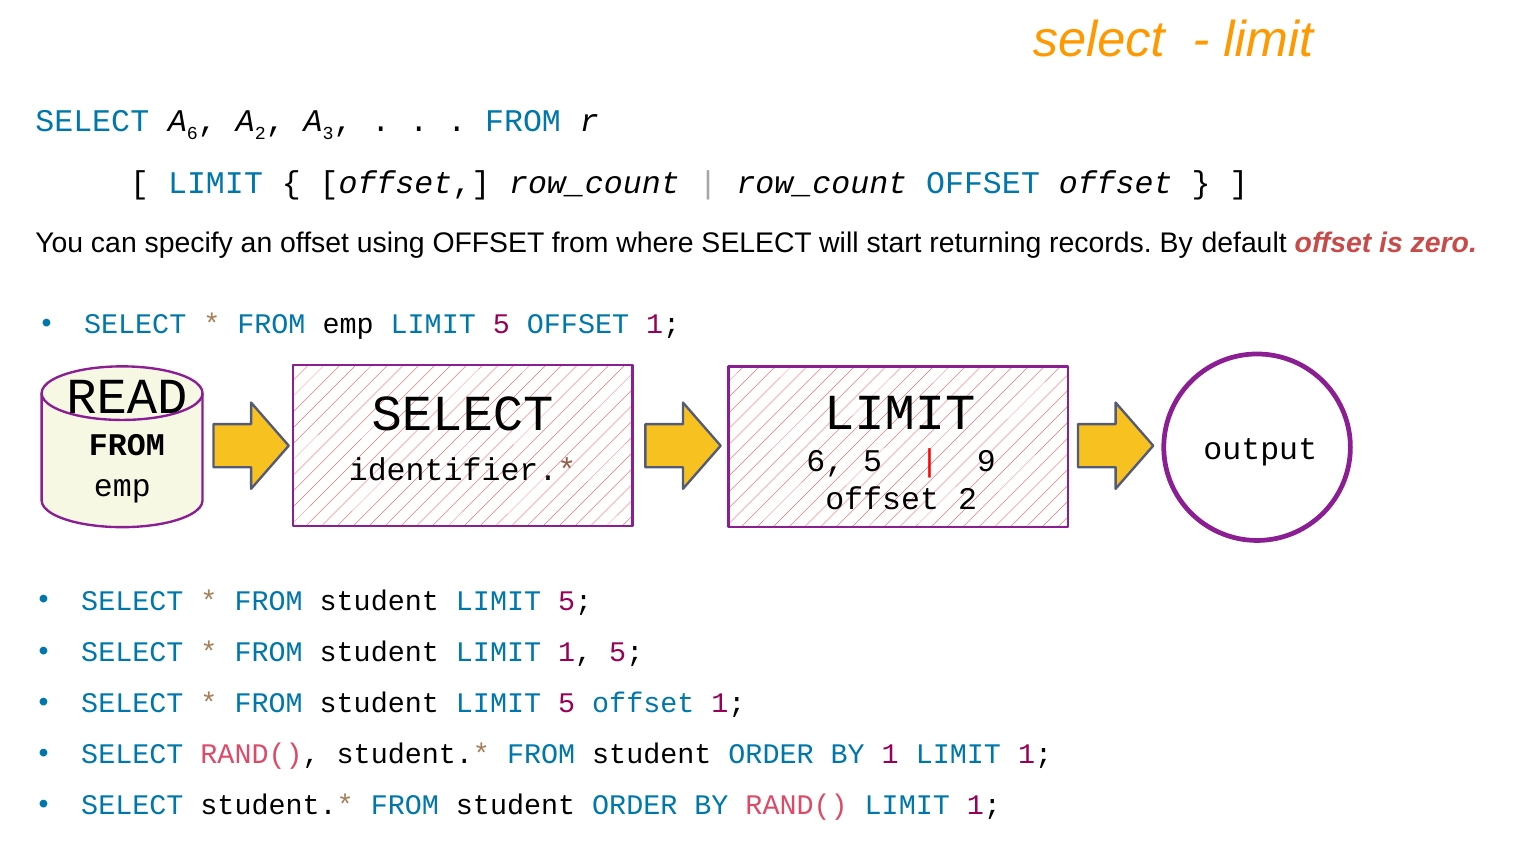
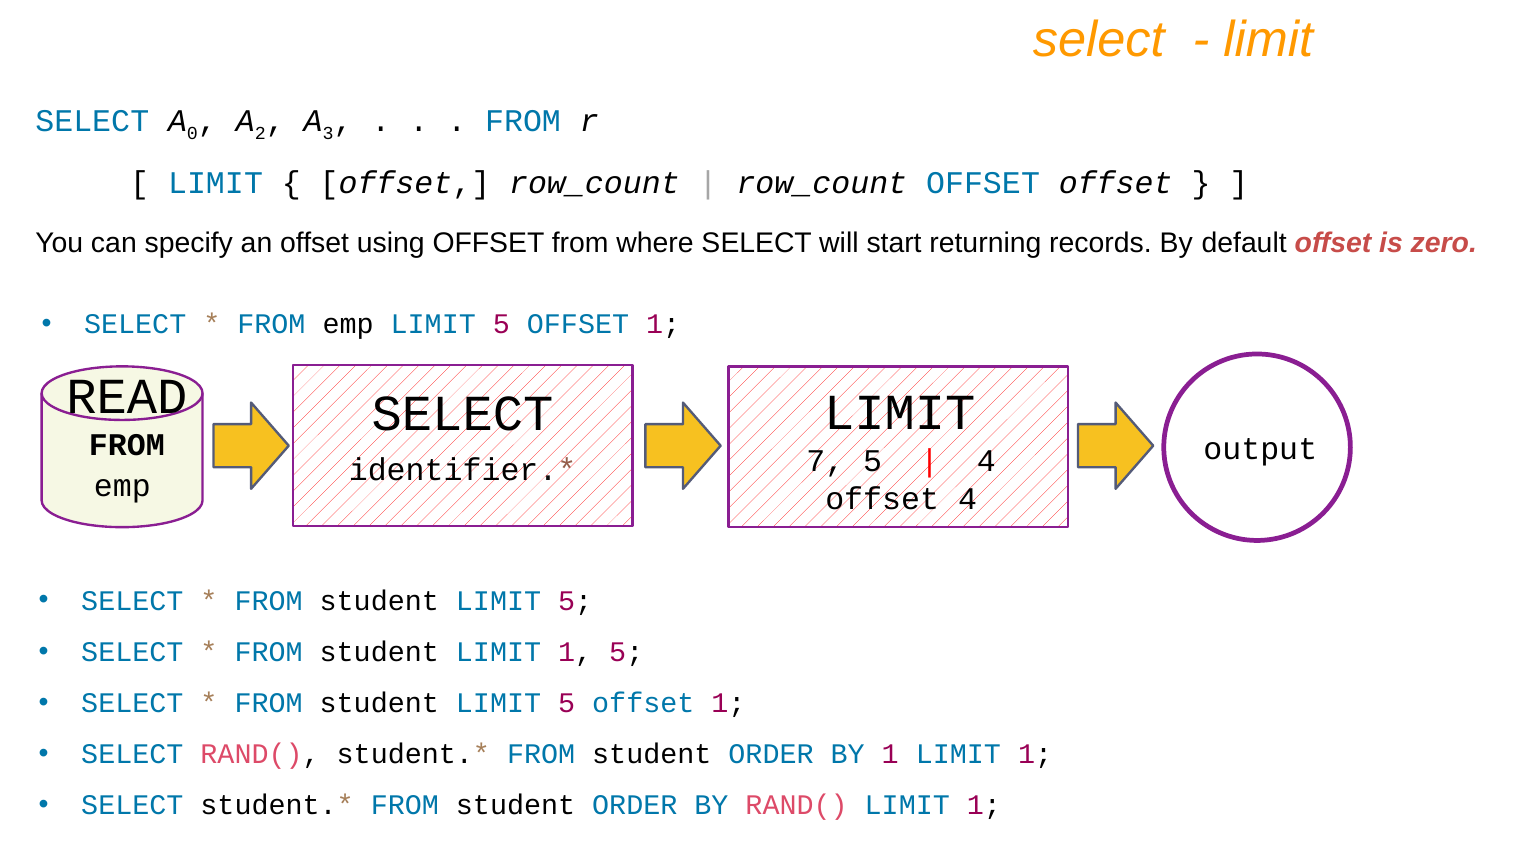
6 at (192, 134): 6 -> 0
6 at (825, 462): 6 -> 7
9 at (986, 462): 9 -> 4
offset 2: 2 -> 4
